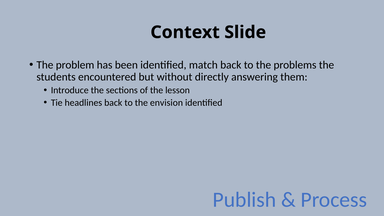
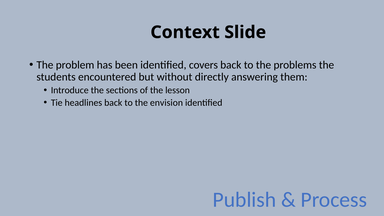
match: match -> covers
